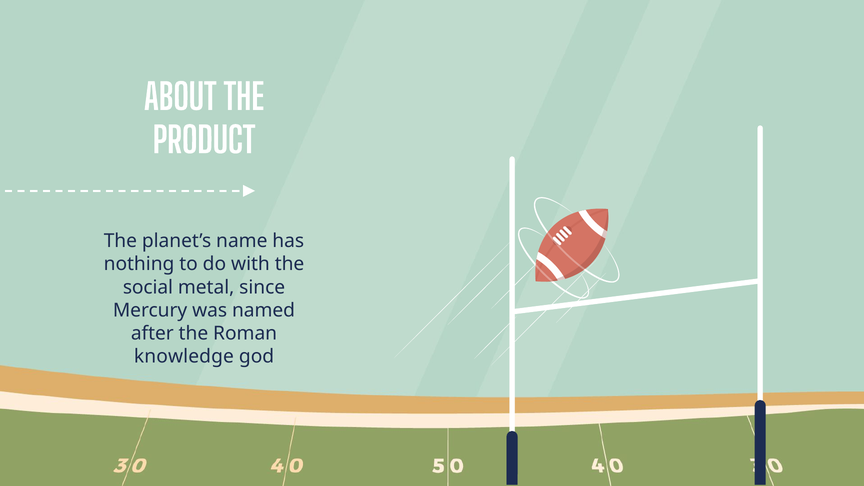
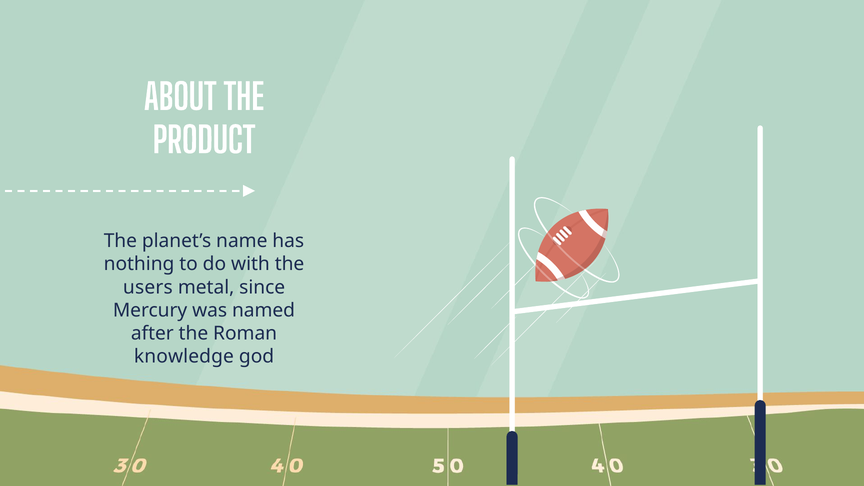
social: social -> users
